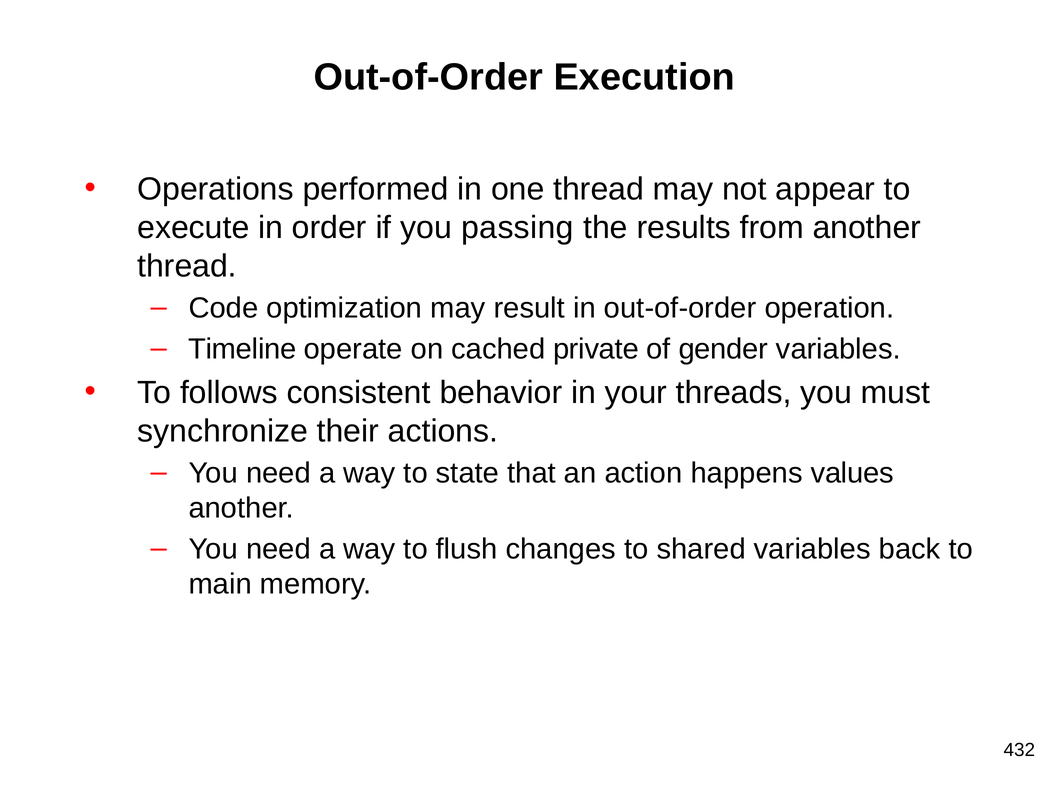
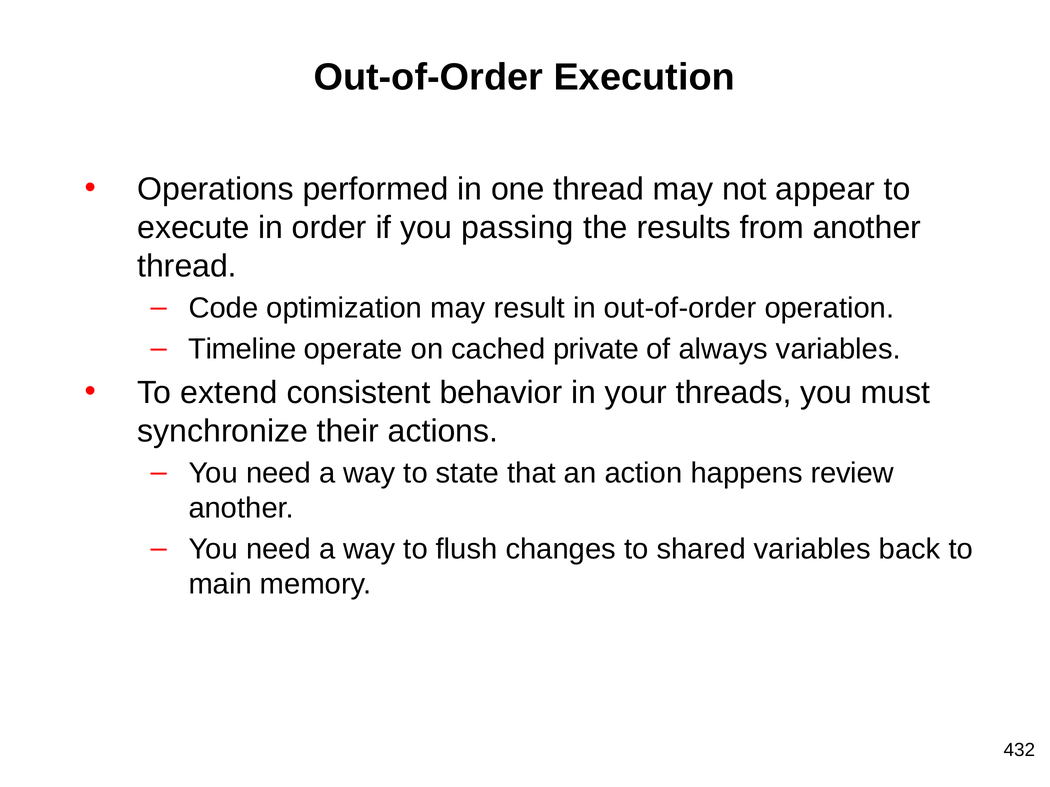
gender: gender -> always
follows: follows -> extend
values: values -> review
